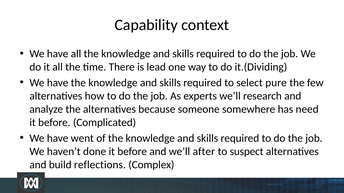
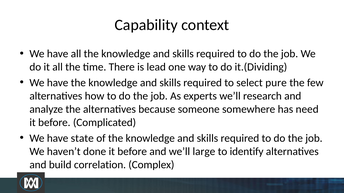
went: went -> state
after: after -> large
suspect: suspect -> identify
reflections: reflections -> correlation
